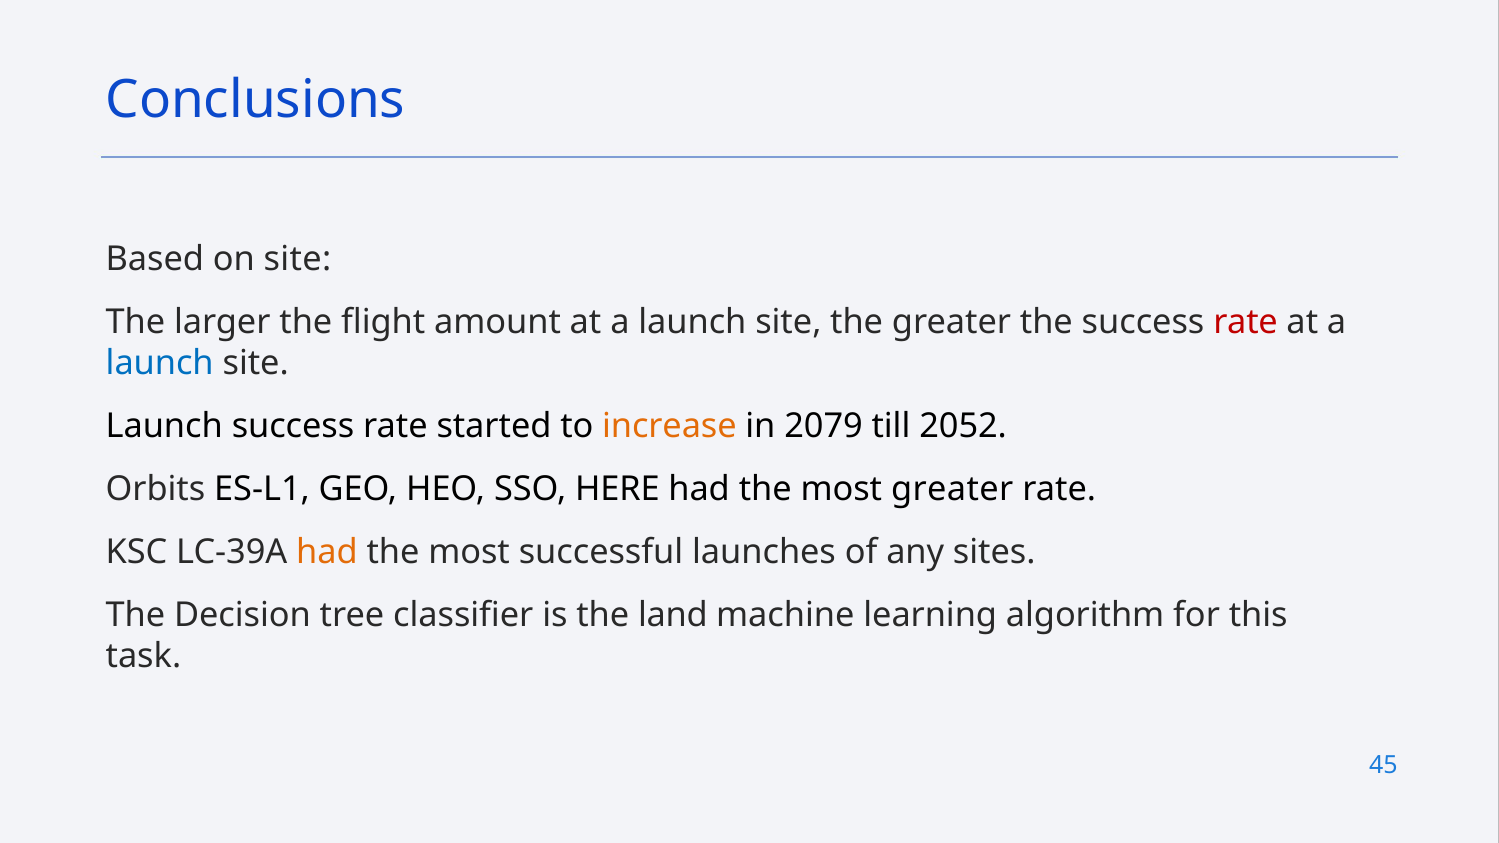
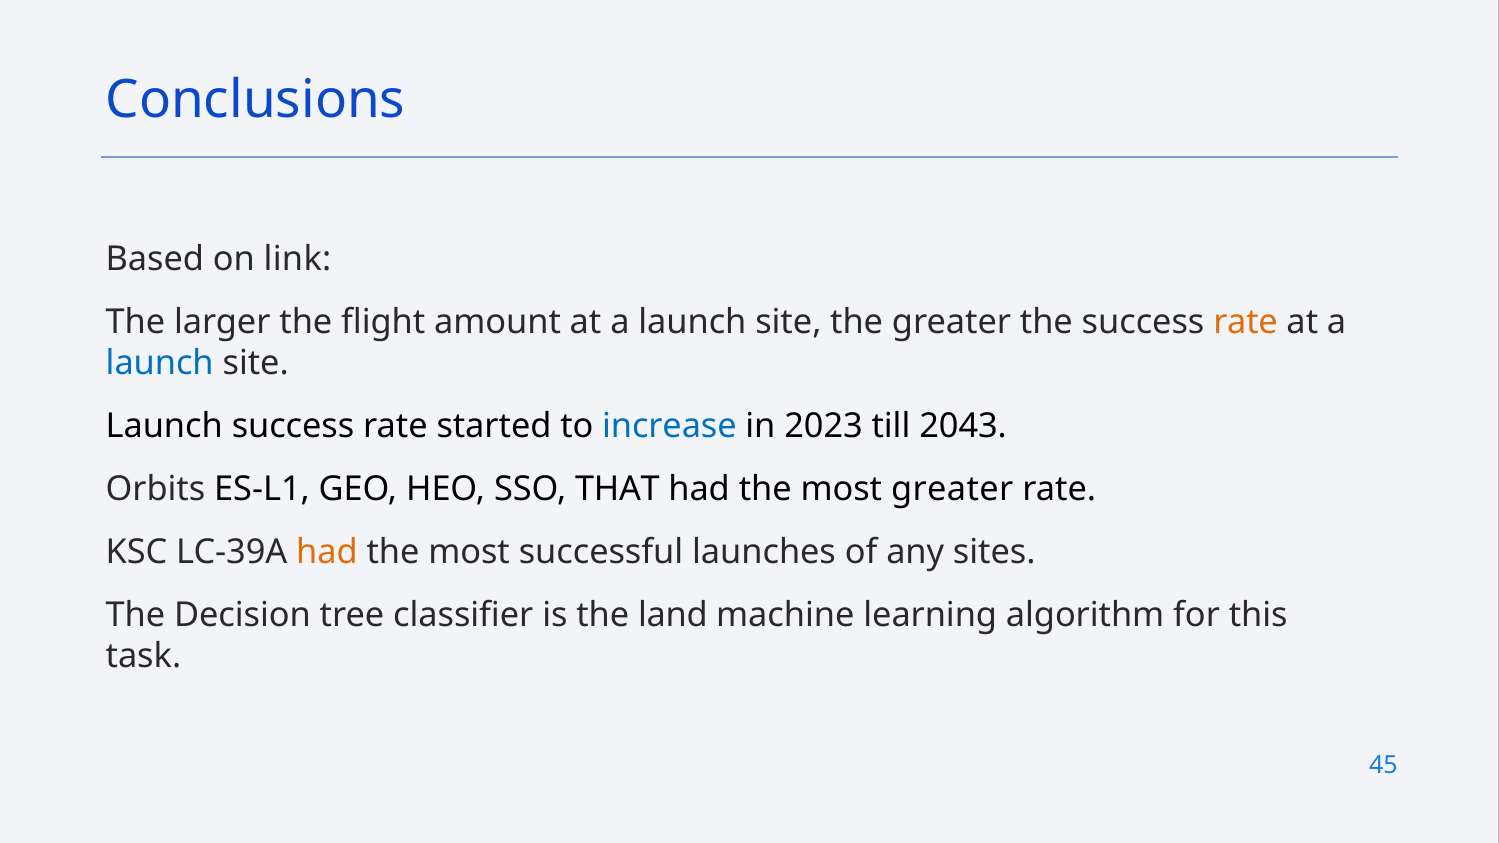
on site: site -> link
rate at (1246, 322) colour: red -> orange
increase colour: orange -> blue
2079: 2079 -> 2023
2052: 2052 -> 2043
HERE: HERE -> THAT
